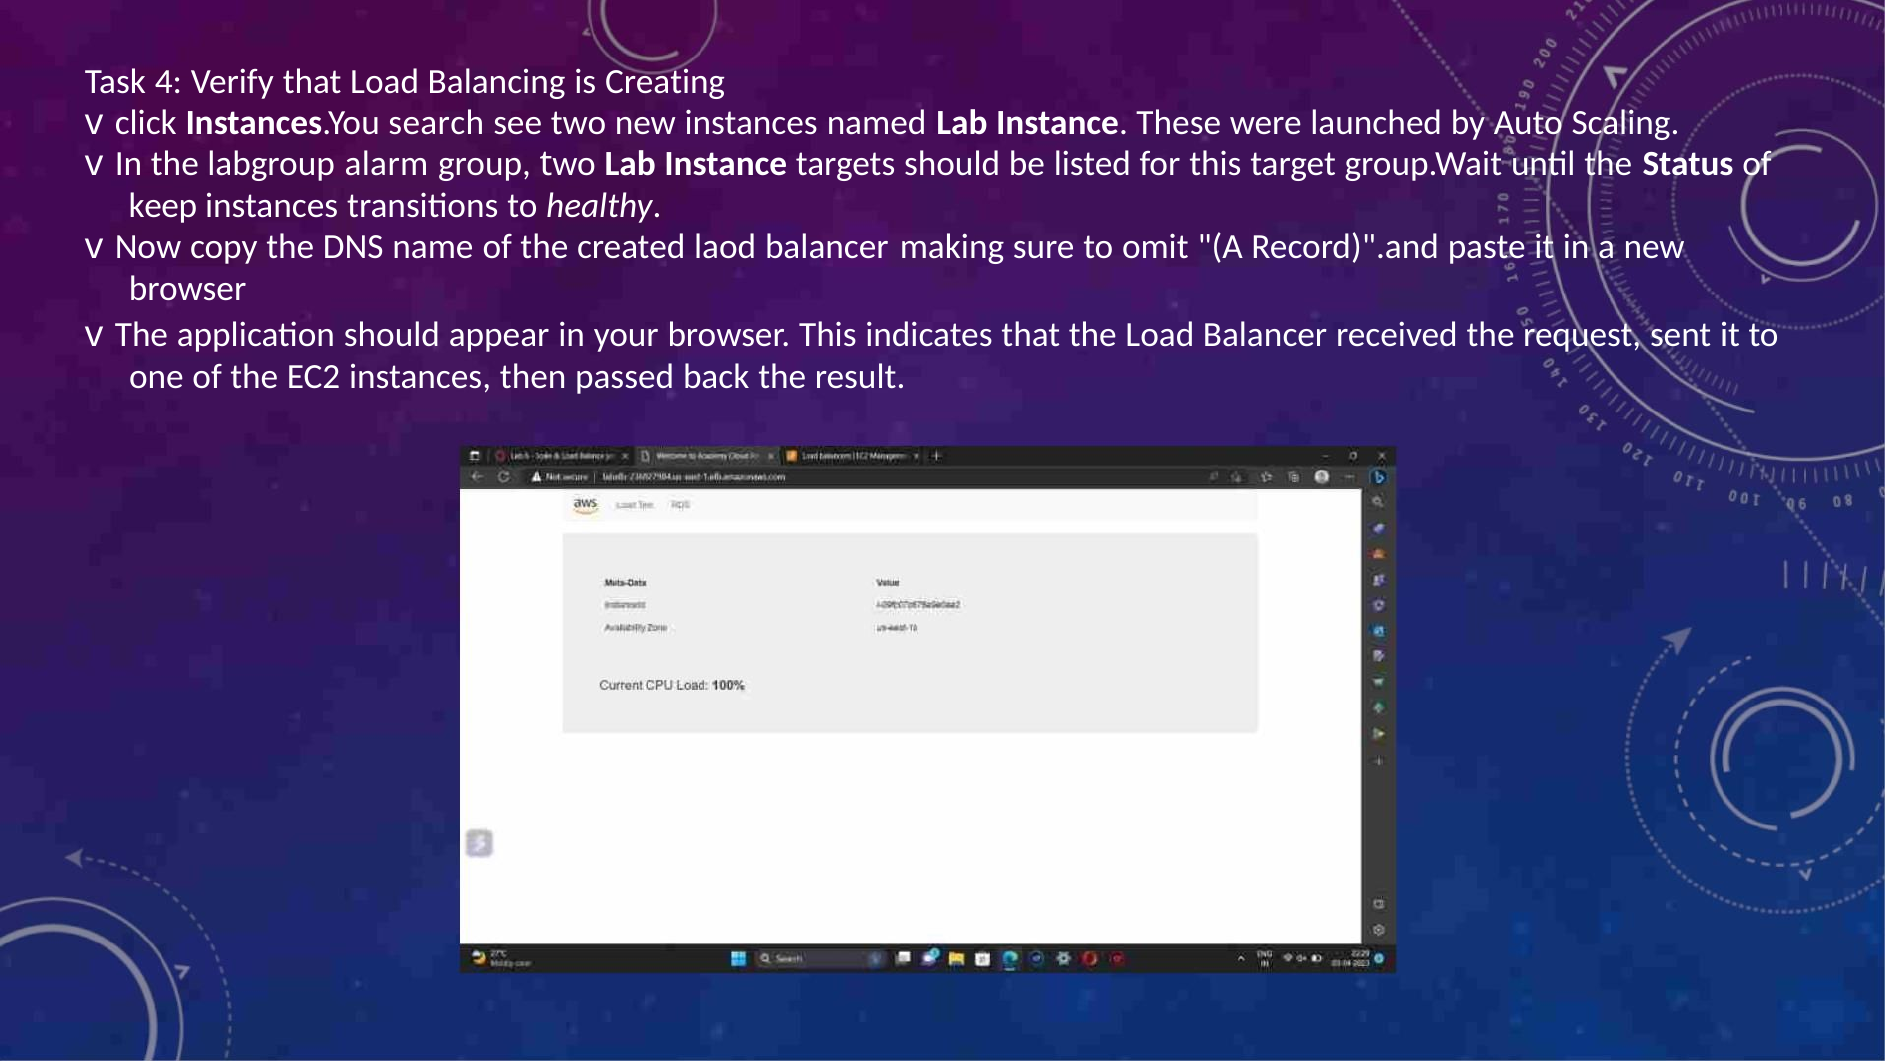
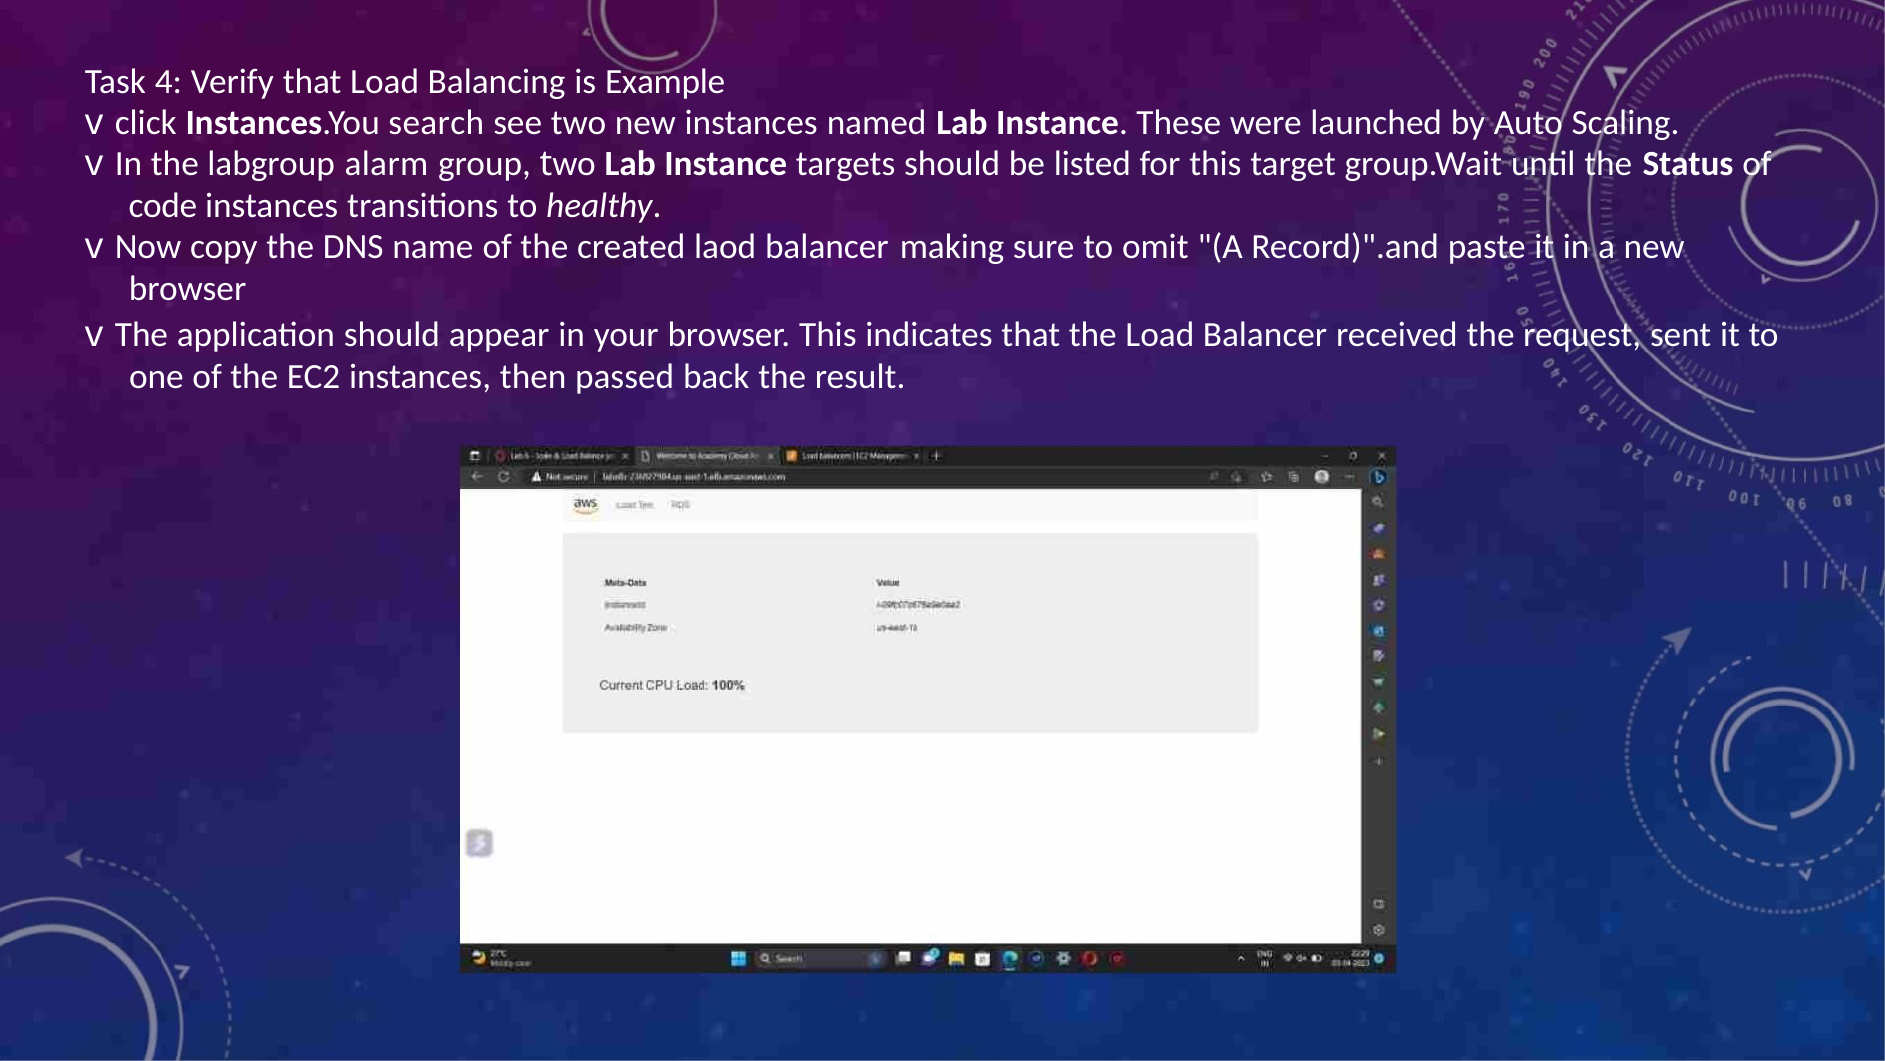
Creating: Creating -> Example
keep: keep -> code
